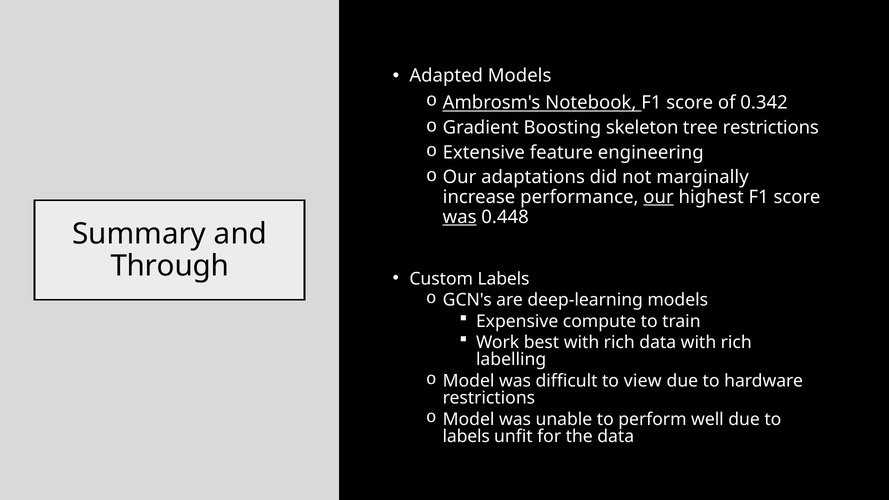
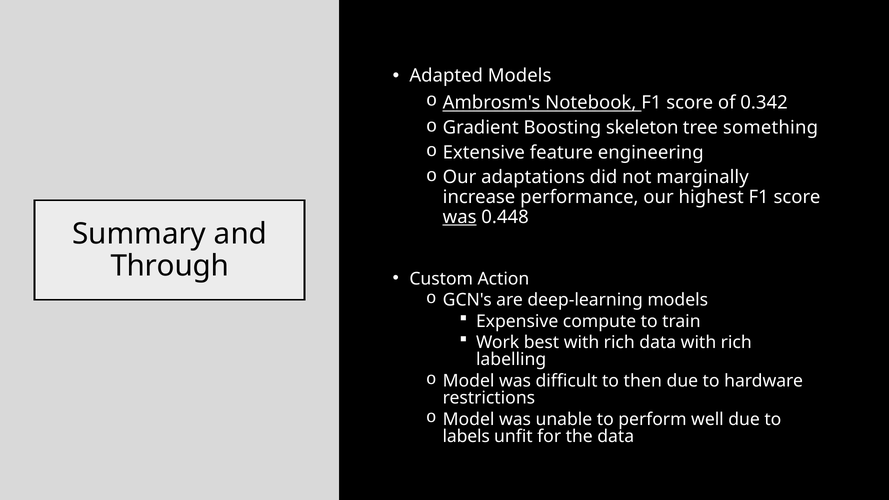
tree restrictions: restrictions -> something
our at (659, 197) underline: present -> none
Custom Labels: Labels -> Action
view: view -> then
